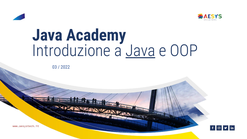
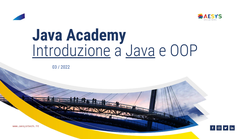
Introduzione underline: none -> present
